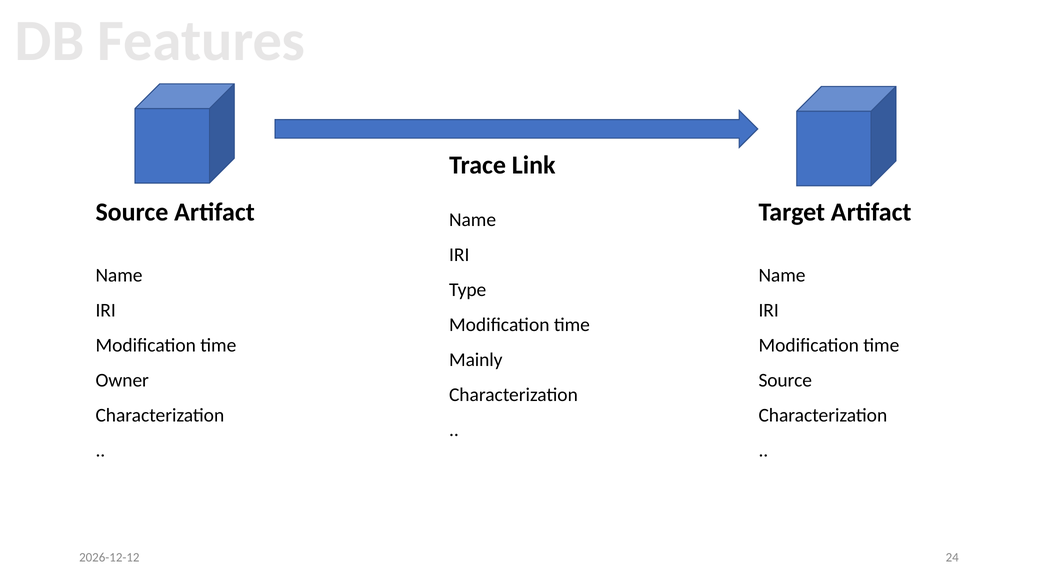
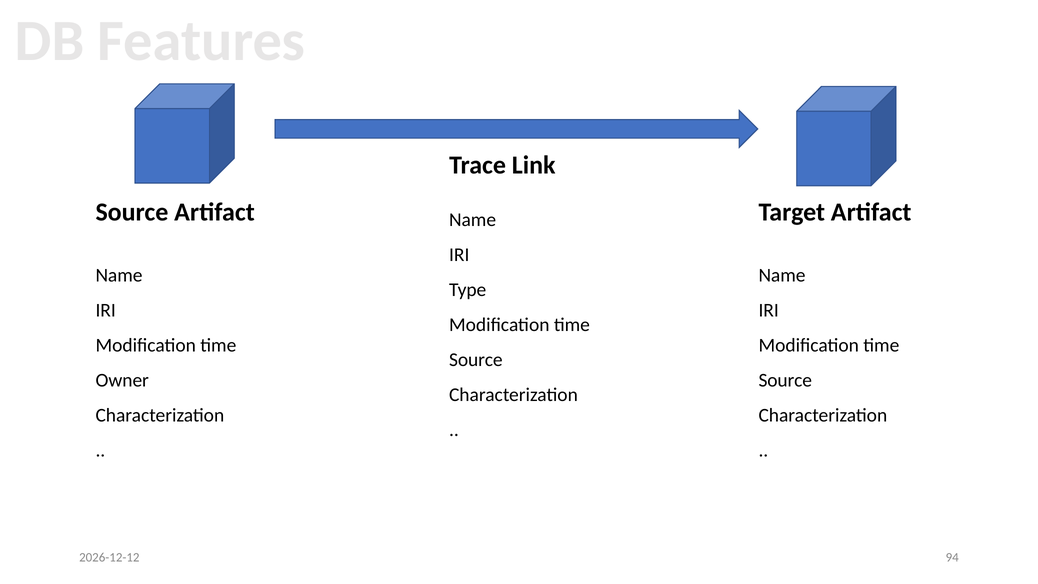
Mainly at (476, 360): Mainly -> Source
24: 24 -> 94
